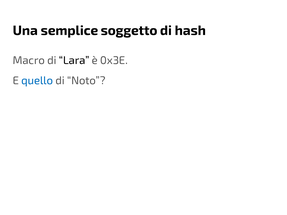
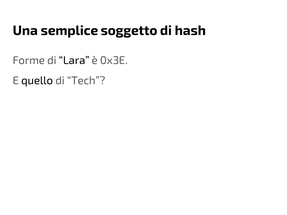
Macro: Macro -> Forme
quello colour: blue -> black
Noto: Noto -> Tech
